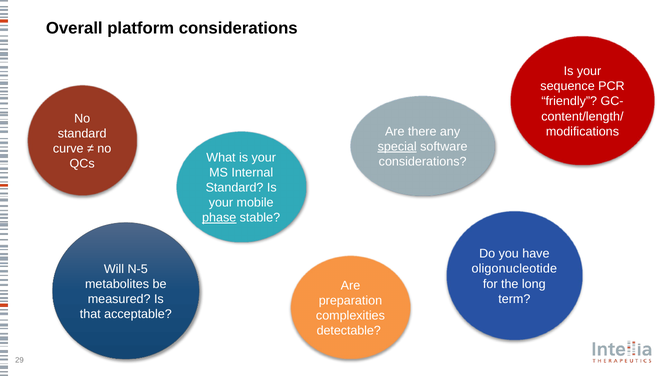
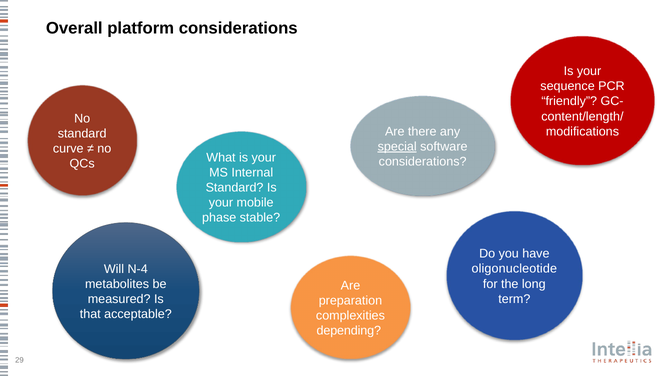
phase underline: present -> none
N-5: N-5 -> N-4
detectable: detectable -> depending
